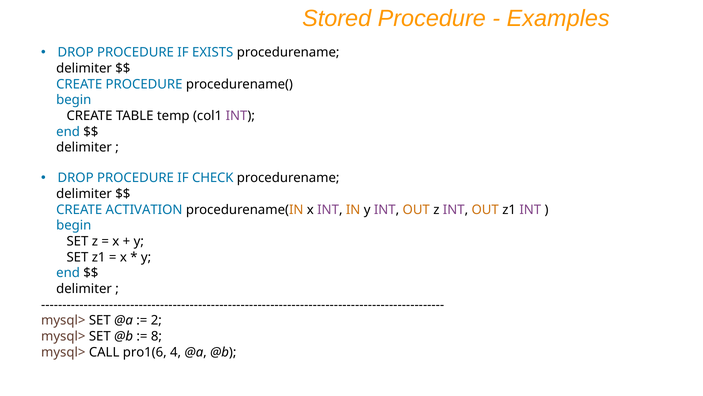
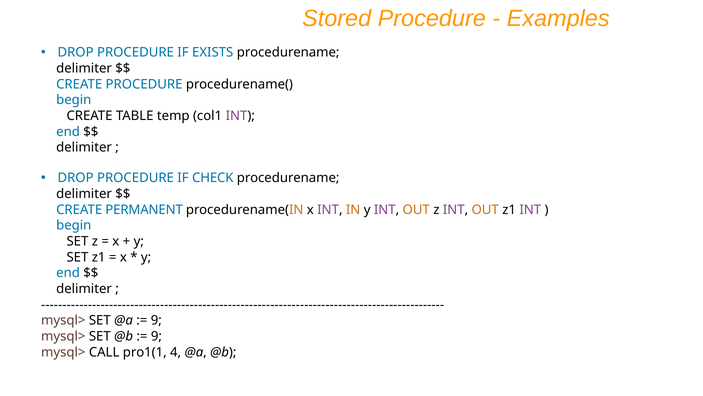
ACTIVATION: ACTIVATION -> PERMANENT
2 at (156, 320): 2 -> 9
8 at (156, 336): 8 -> 9
pro1(6: pro1(6 -> pro1(1
